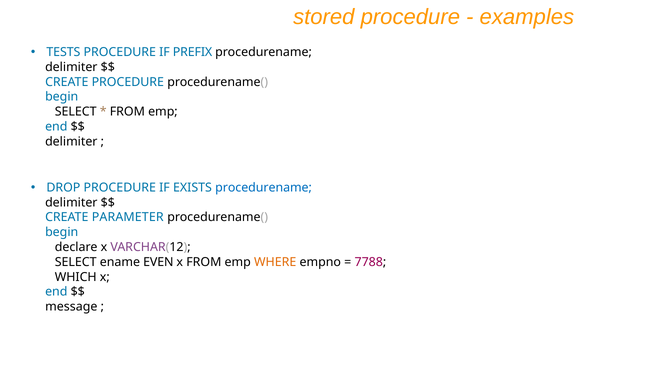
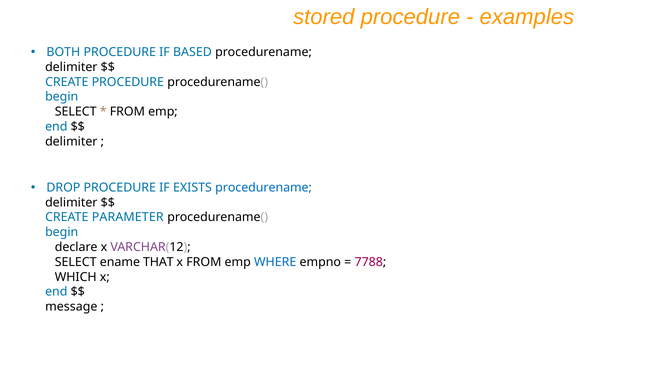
TESTS: TESTS -> BOTH
PREFIX: PREFIX -> BASED
EVEN: EVEN -> THAT
WHERE colour: orange -> blue
